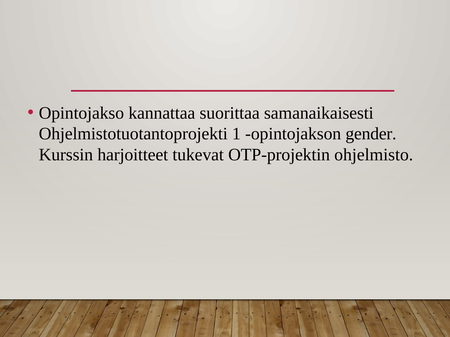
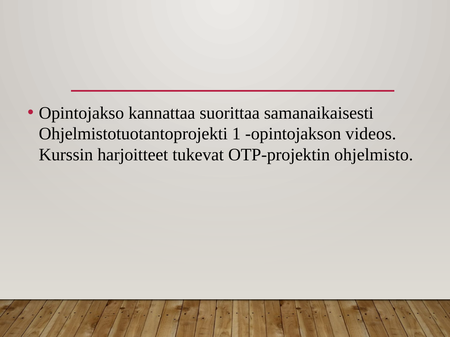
gender: gender -> videos
